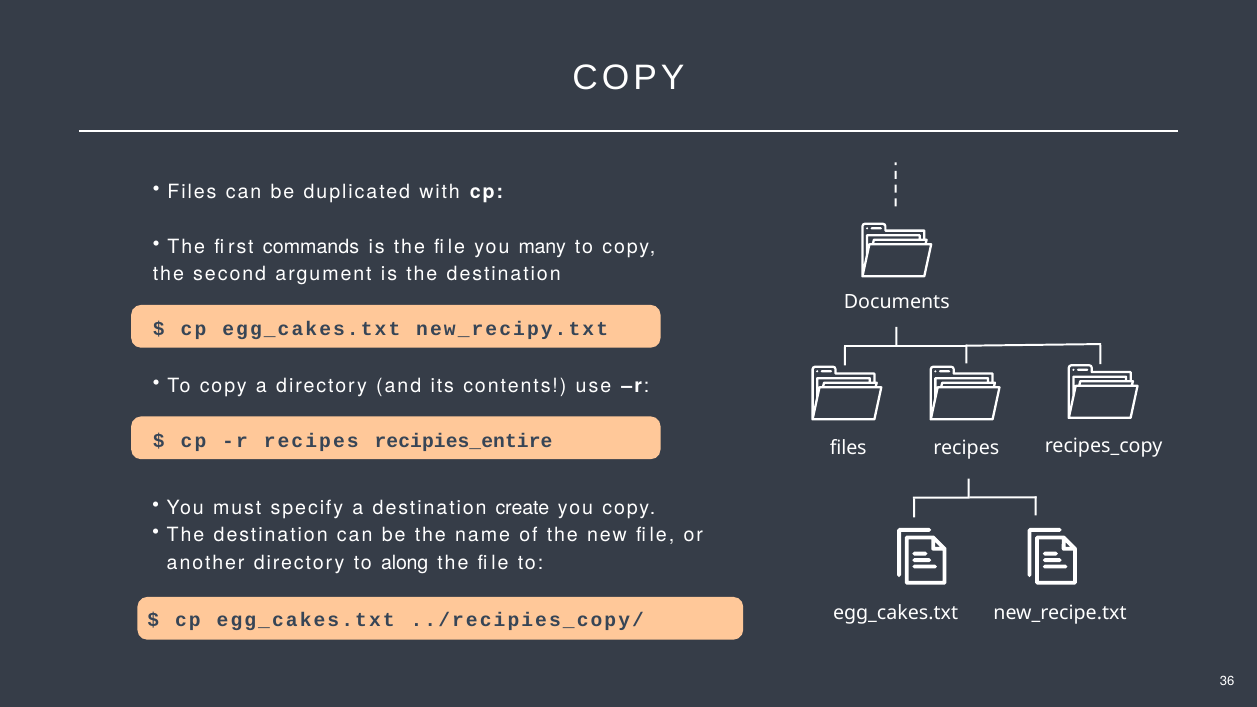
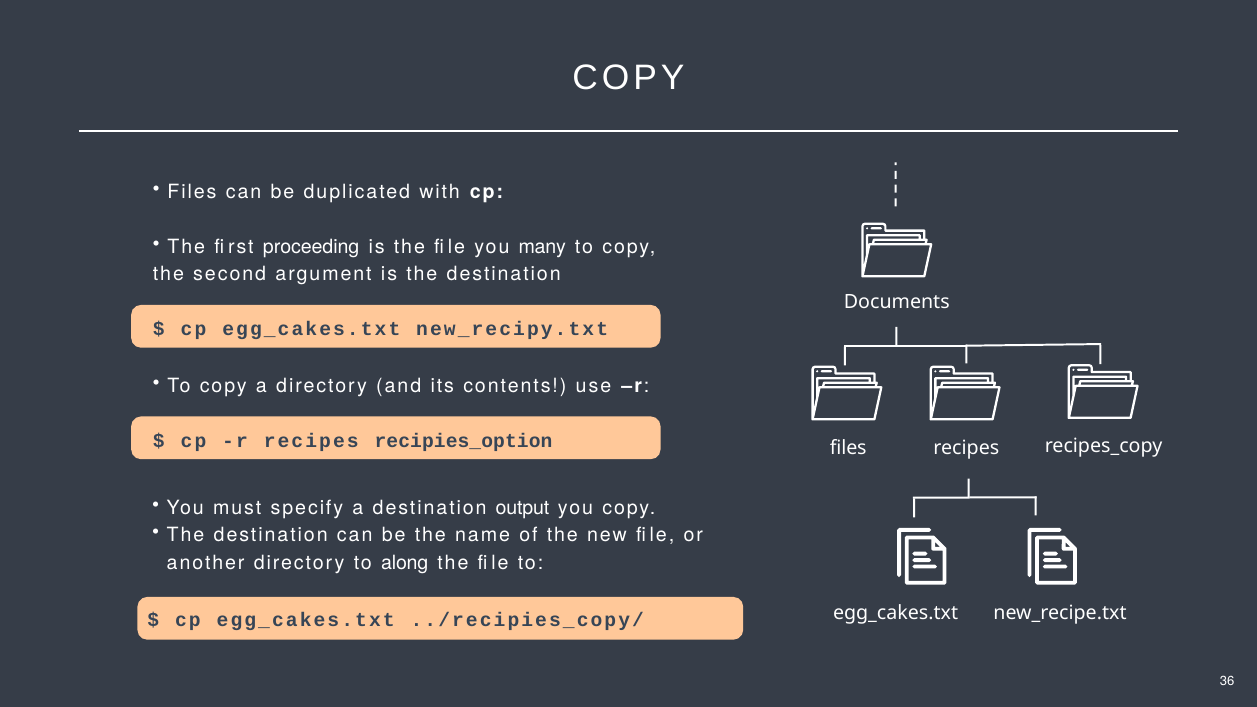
commands: commands -> proceeding
recipies_entire: recipies_entire -> recipies_option
create: create -> output
